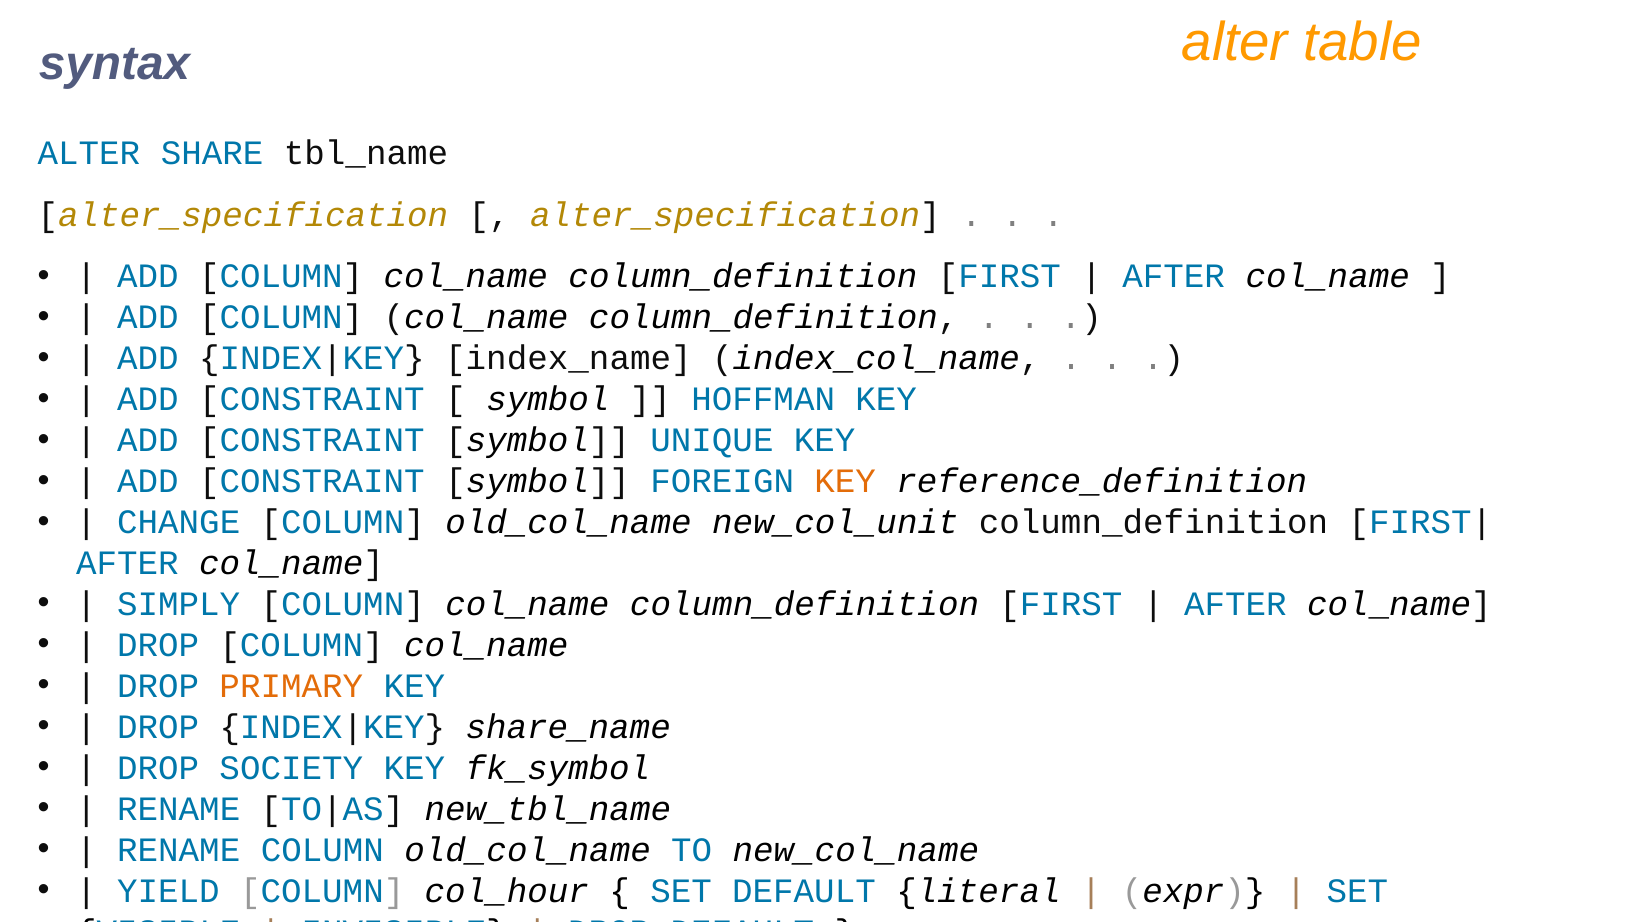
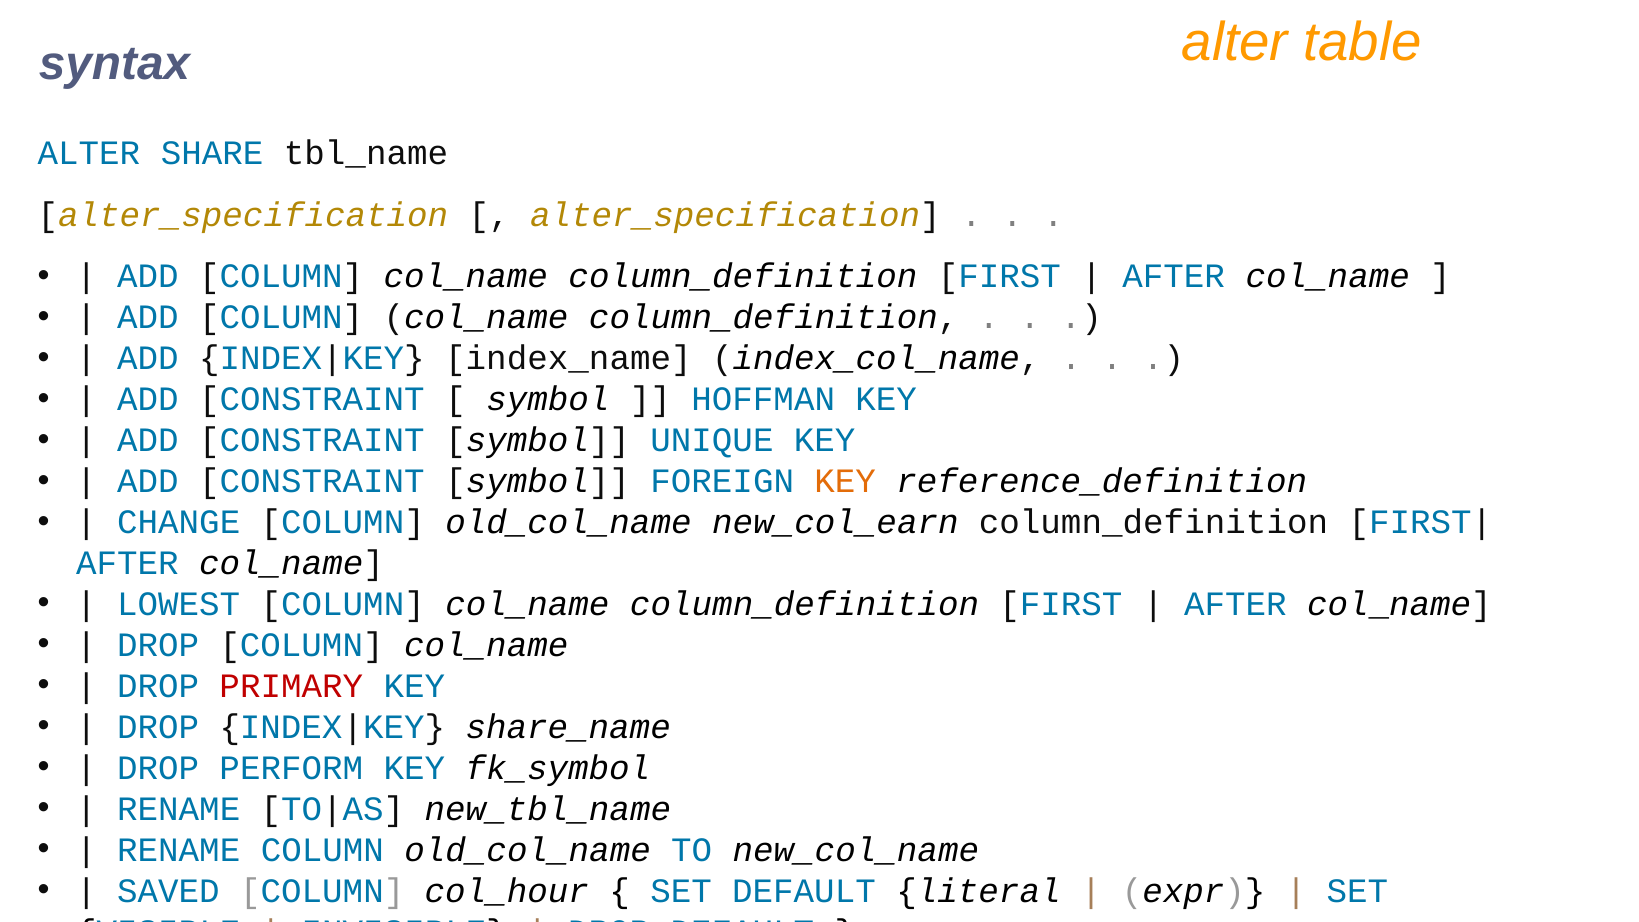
new_col_unit: new_col_unit -> new_col_earn
SIMPLY: SIMPLY -> LOWEST
PRIMARY colour: orange -> red
SOCIETY: SOCIETY -> PERFORM
YIELD: YIELD -> SAVED
